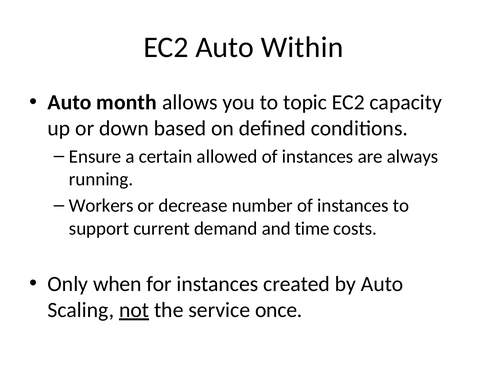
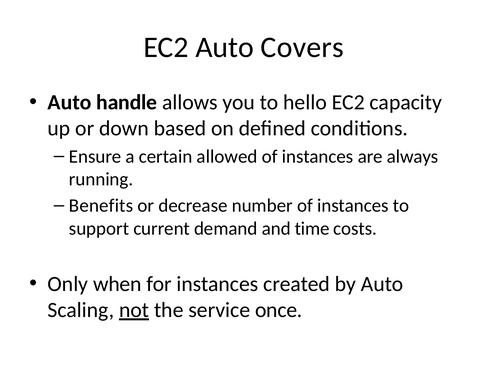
Within: Within -> Covers
month: month -> handle
topic: topic -> hello
Workers: Workers -> Benefits
